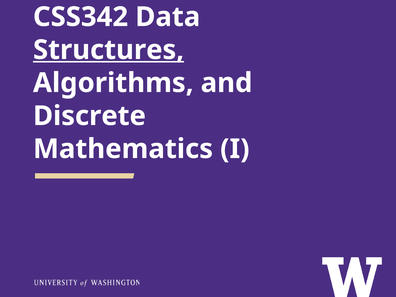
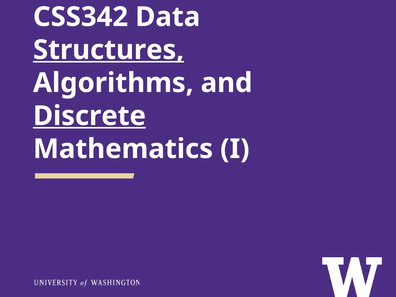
Discrete underline: none -> present
